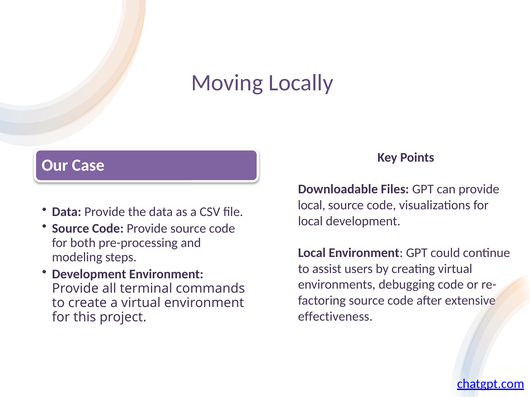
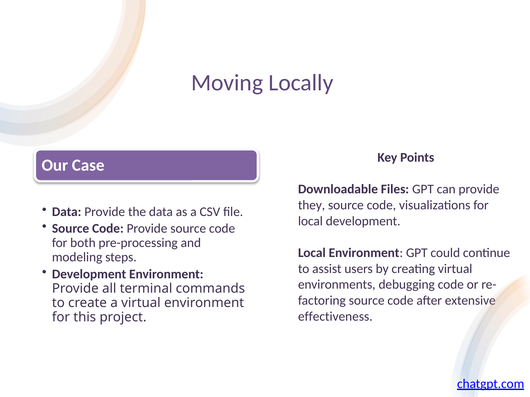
local at (312, 205): local -> they
